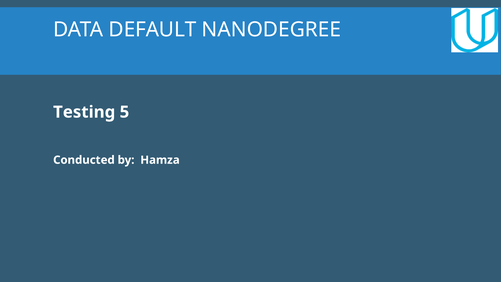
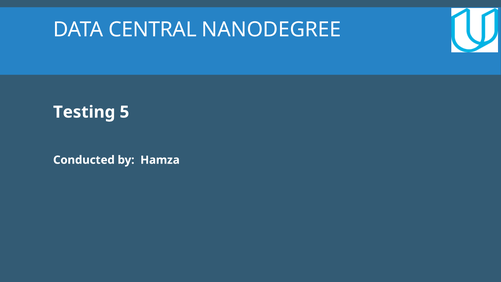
DEFAULT: DEFAULT -> CENTRAL
